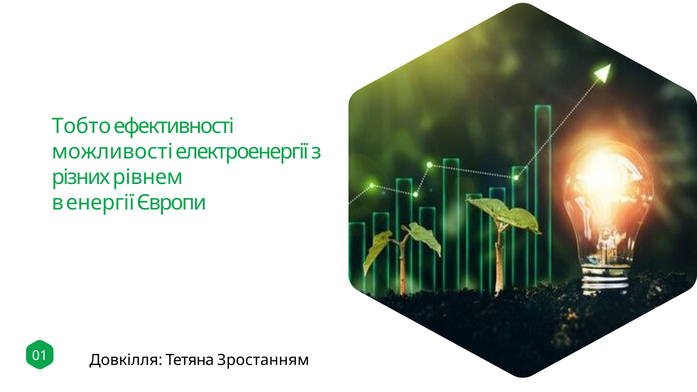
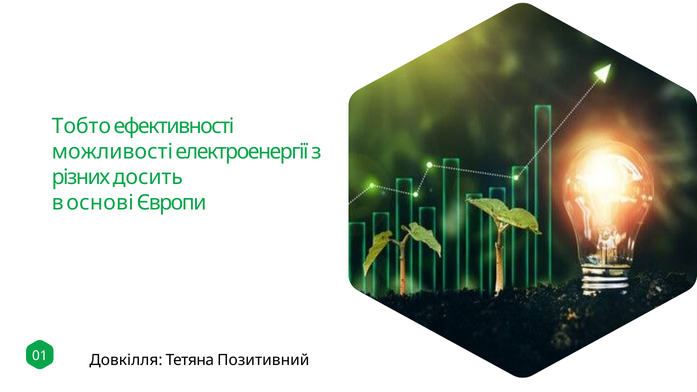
рівнем: рівнем -> досить
енергії: енергії -> основі
Зростанням: Зростанням -> Позитивний
